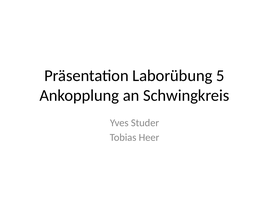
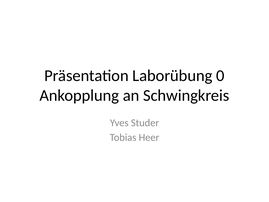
5: 5 -> 0
